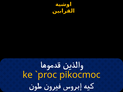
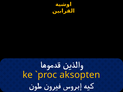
pikocmoc: pikocmoc -> aksopten
